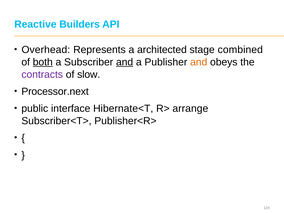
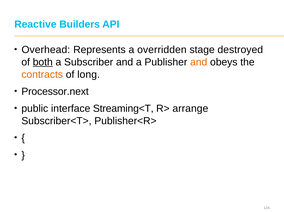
architected: architected -> overridden
combined: combined -> destroyed
and at (125, 62) underline: present -> none
contracts colour: purple -> orange
slow: slow -> long
Hibernate<T: Hibernate<T -> Streaming<T
